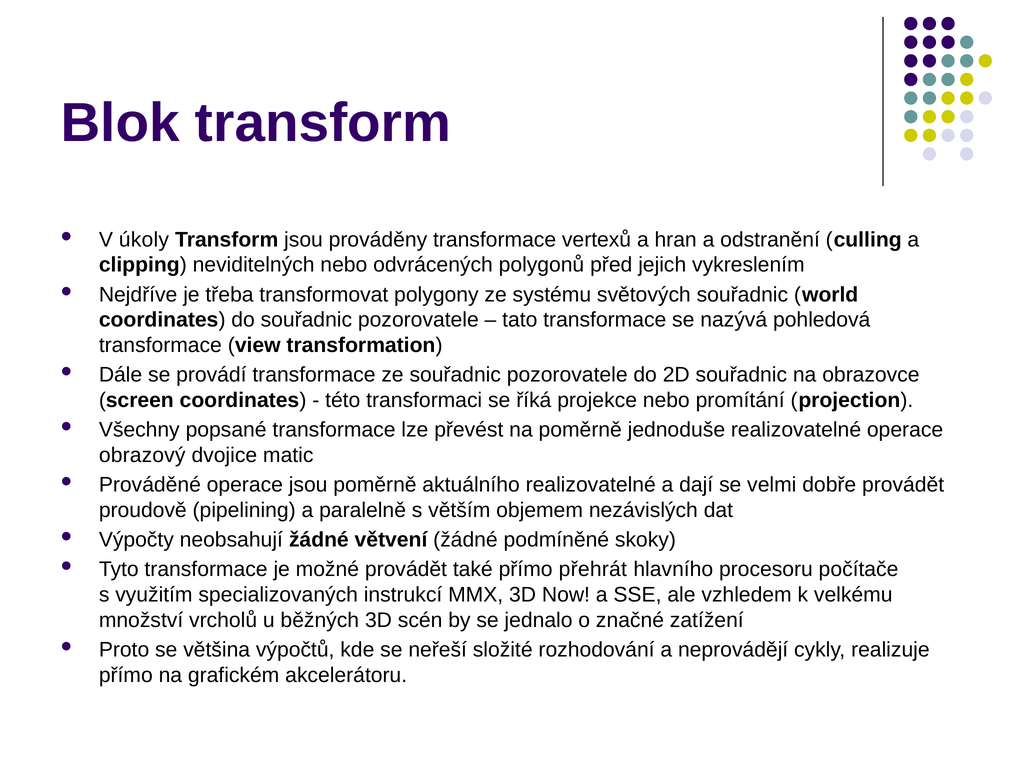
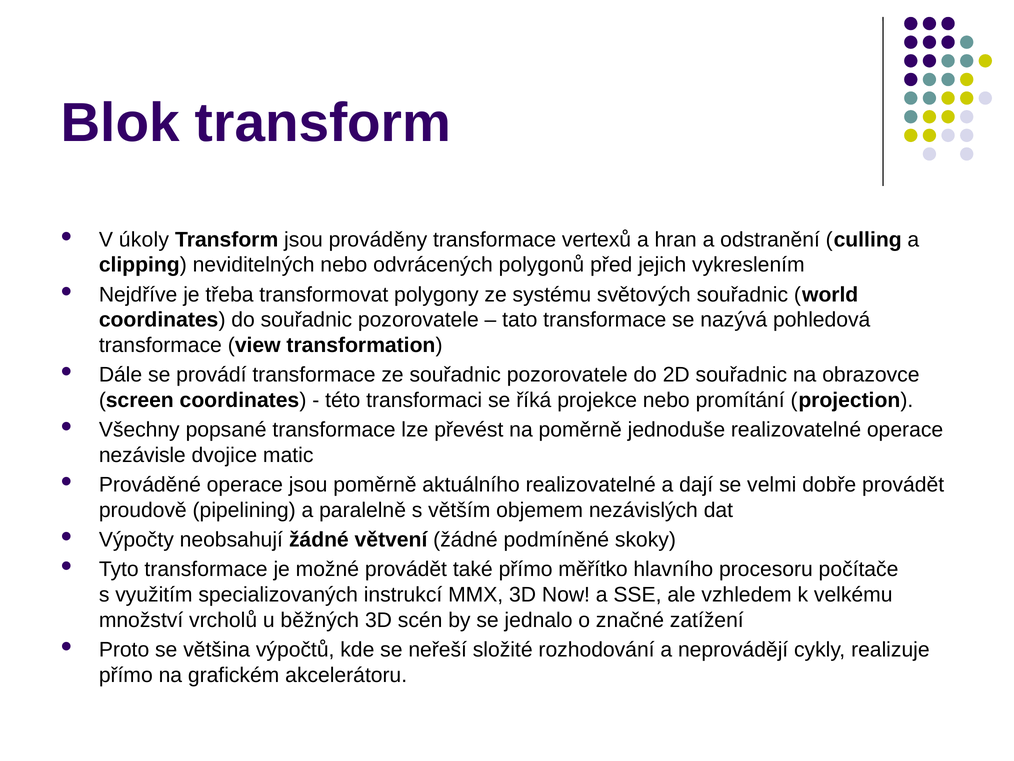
obrazový: obrazový -> nezávisle
přehrát: přehrát -> měřítko
